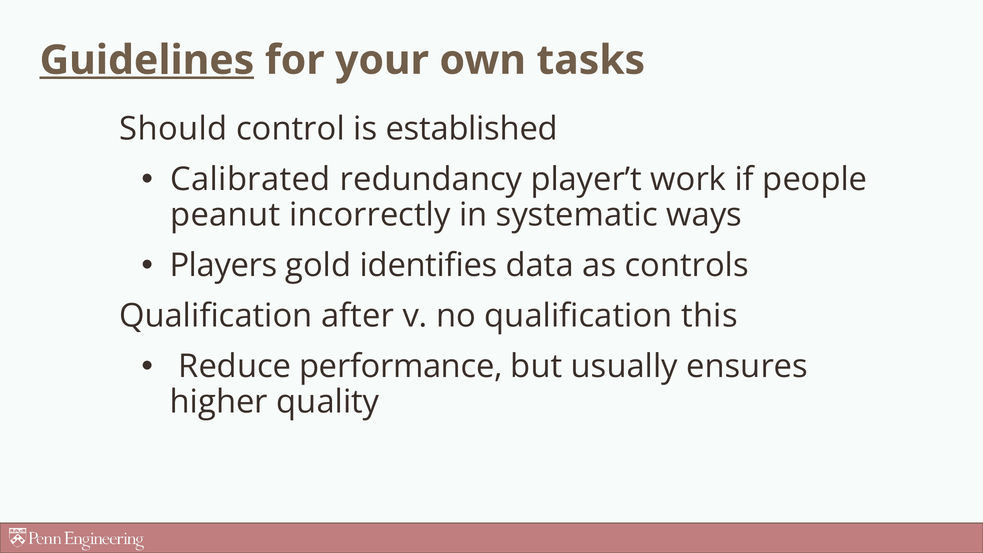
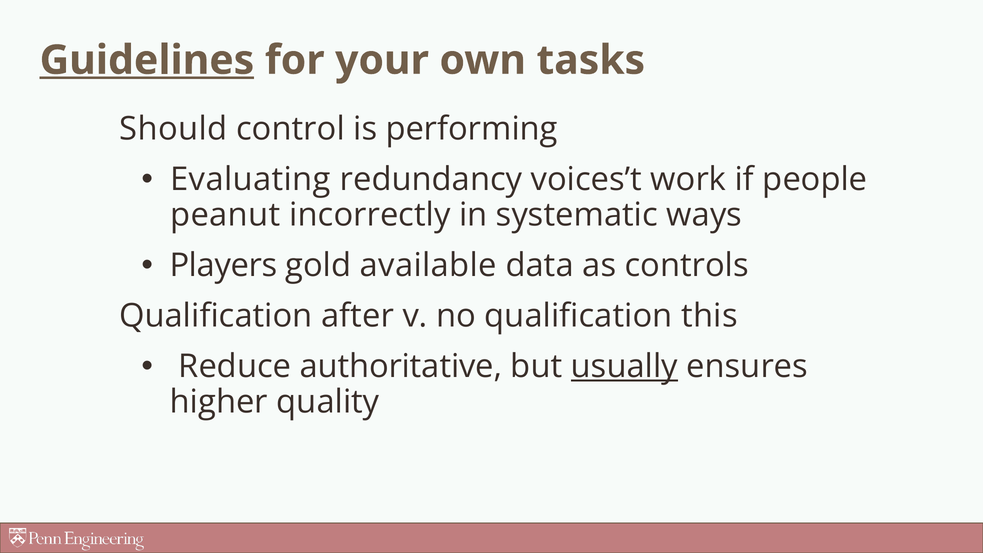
established: established -> performing
Calibrated: Calibrated -> Evaluating
player’t: player’t -> voices’t
identifies: identifies -> available
performance: performance -> authoritative
usually underline: none -> present
